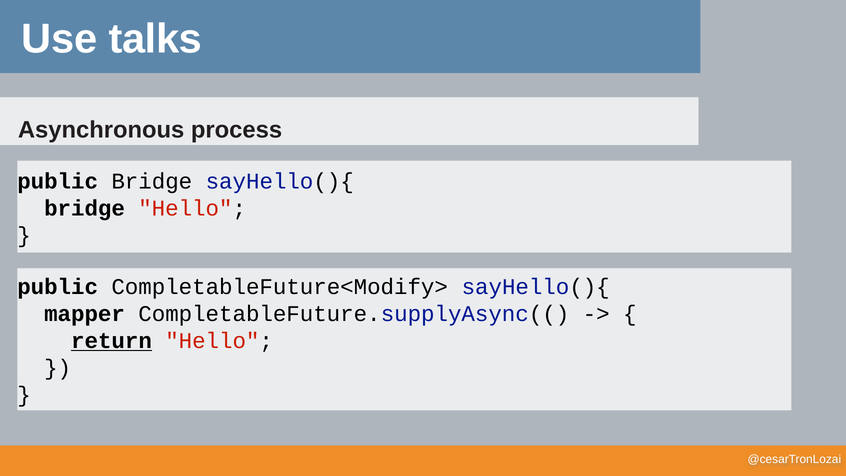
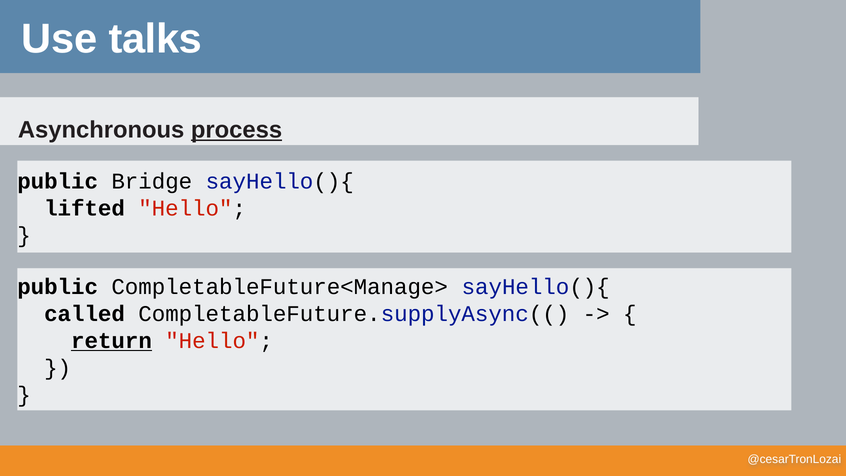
process underline: none -> present
bridge at (85, 208): bridge -> lifted
CompletableFuture<Modify>: CompletableFuture<Modify> -> CompletableFuture<Manage>
mapper: mapper -> called
